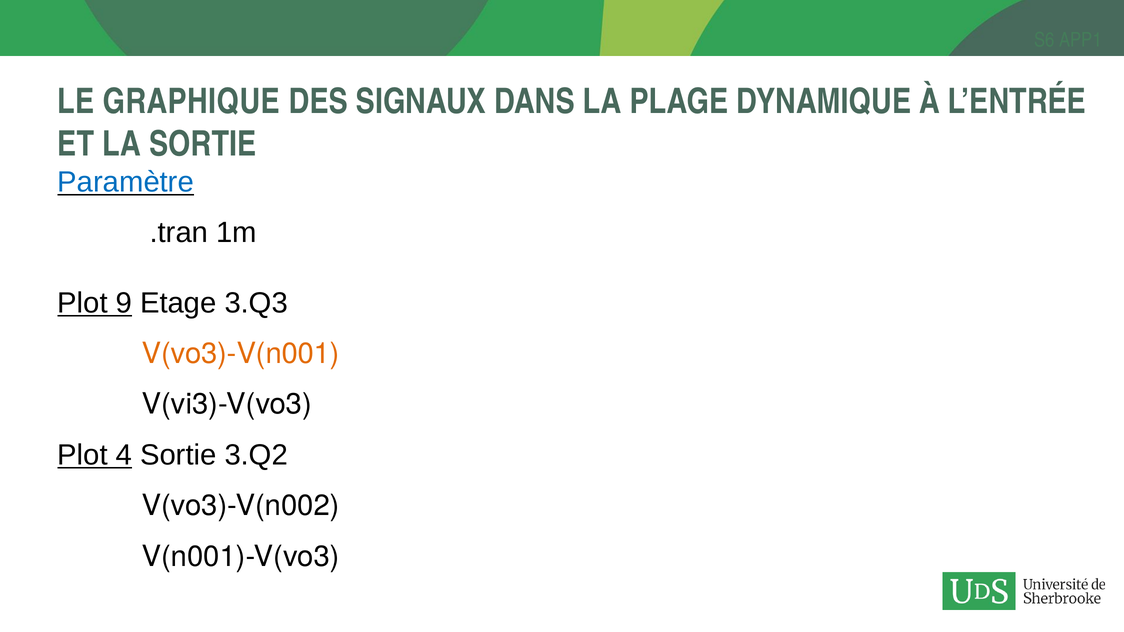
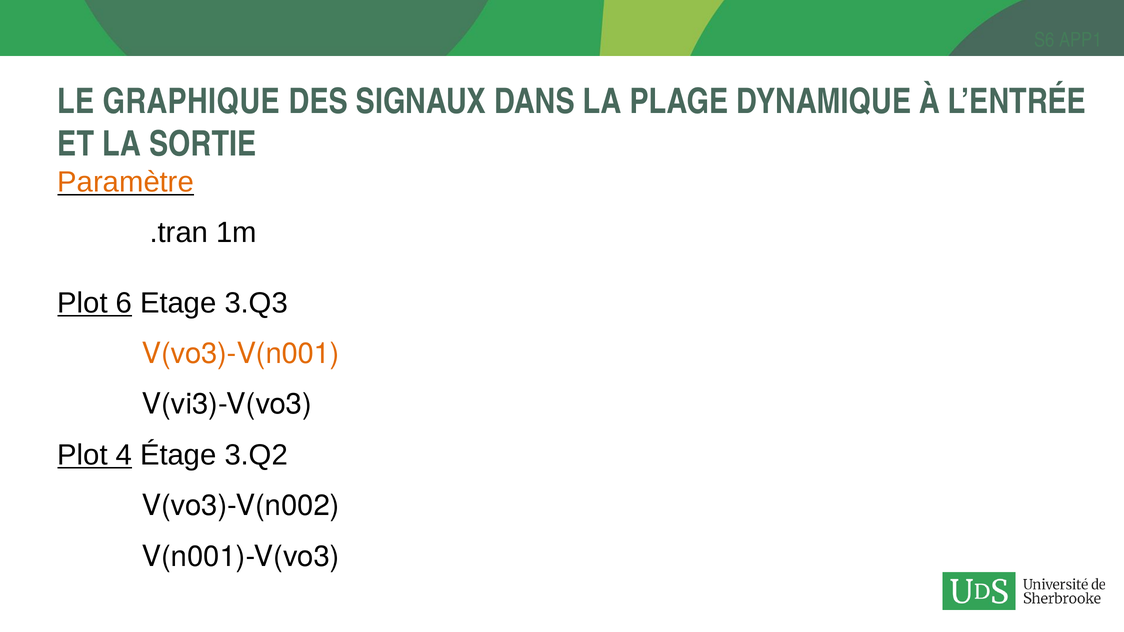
Paramètre colour: blue -> orange
9: 9 -> 6
4 Sortie: Sortie -> Étage
